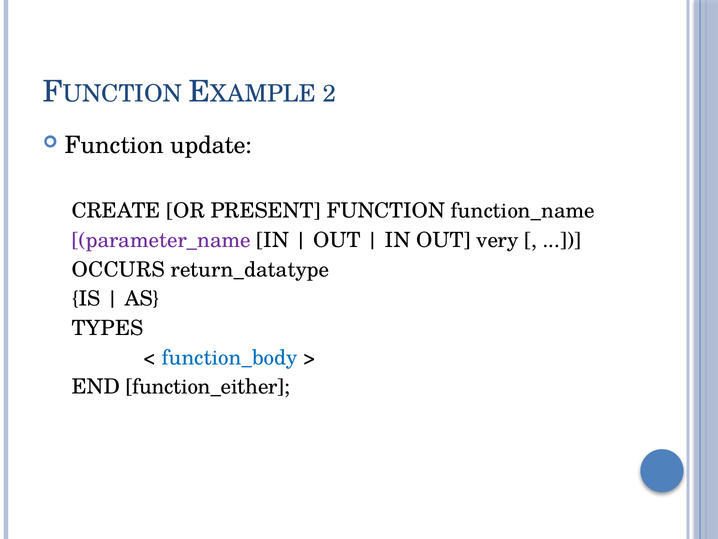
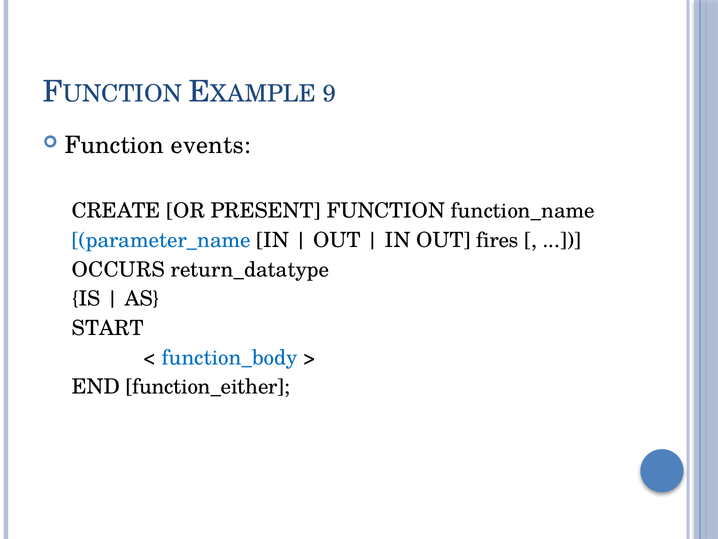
2: 2 -> 9
update: update -> events
parameter_name colour: purple -> blue
very: very -> fires
TYPES: TYPES -> START
